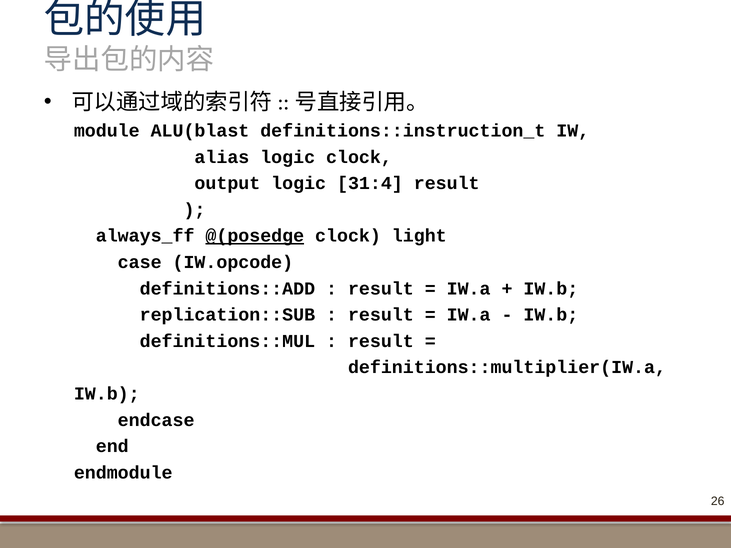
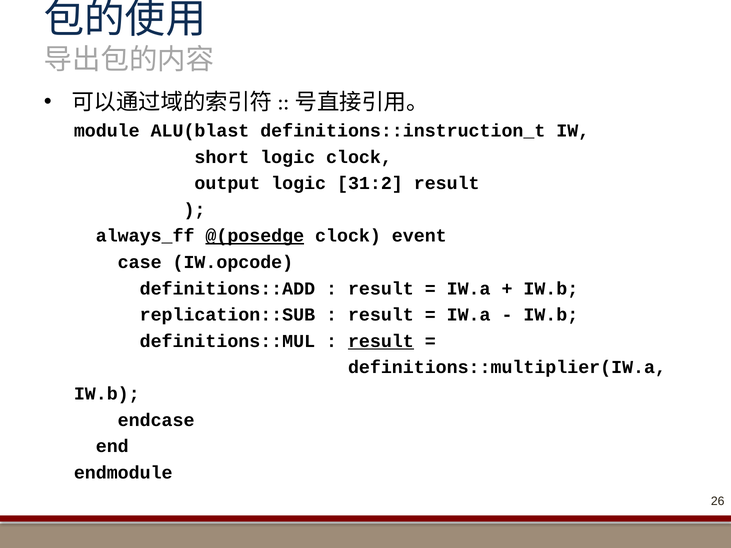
alias: alias -> short
31:4: 31:4 -> 31:2
light: light -> event
result at (381, 341) underline: none -> present
